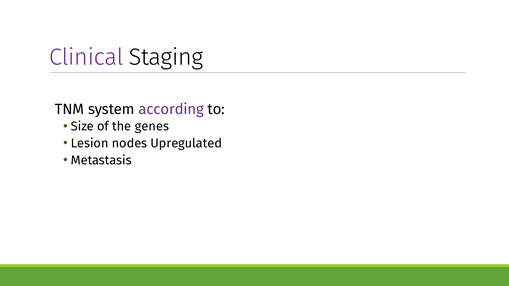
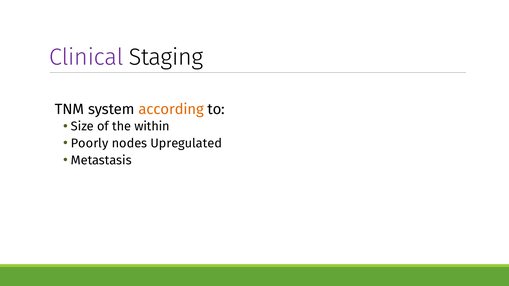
according colour: purple -> orange
genes: genes -> within
Lesion: Lesion -> Poorly
